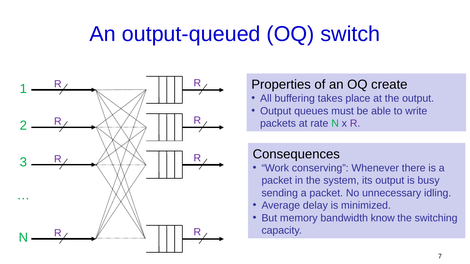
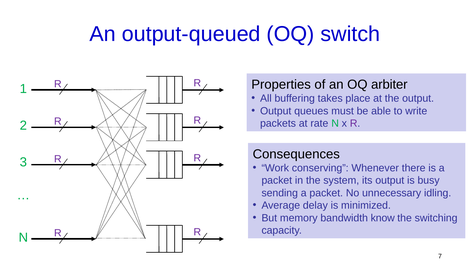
create: create -> arbiter
